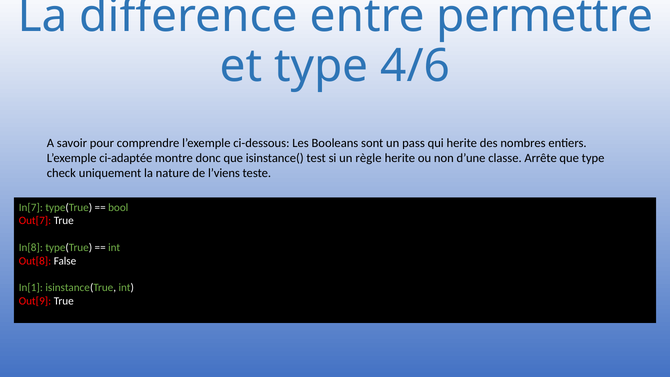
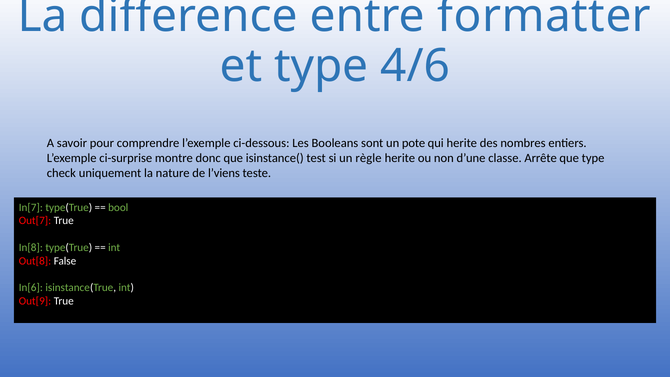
permettre: permettre -> formatter
pass: pass -> pote
ci-adaptée: ci-adaptée -> ci-surprise
In[1: In[1 -> In[6
